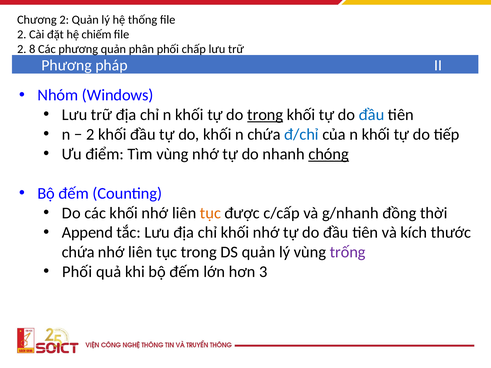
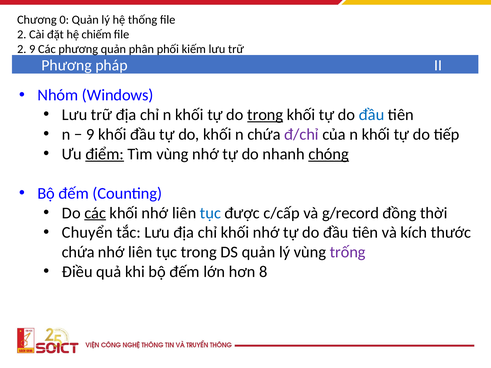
Chương 2: 2 -> 0
2 8: 8 -> 9
chấp: chấp -> kiếm
2 at (90, 135): 2 -> 9
đ/chỉ colour: blue -> purple
điểm underline: none -> present
các at (95, 213) underline: none -> present
tục at (210, 213) colour: orange -> blue
g/nhanh: g/nhanh -> g/record
Append: Append -> Chuyển
Phối at (77, 272): Phối -> Điều
3: 3 -> 8
